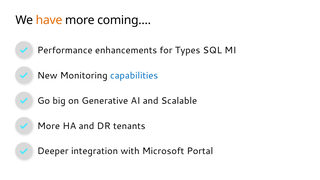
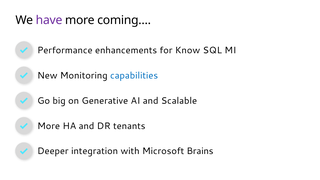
have colour: orange -> purple
Types: Types -> Know
Portal: Portal -> Brains
